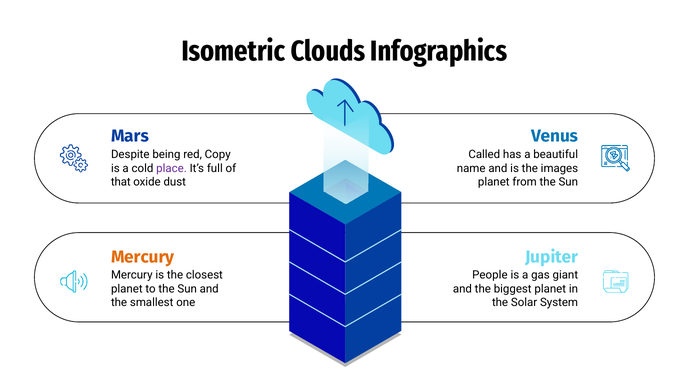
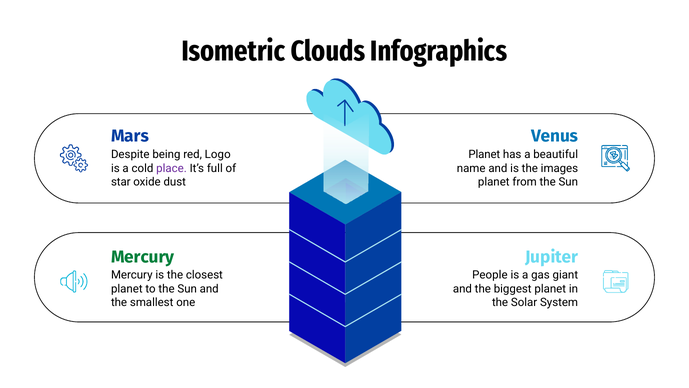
Copy: Copy -> Logo
Called at (484, 154): Called -> Planet
that: that -> star
Mercury at (143, 257) colour: orange -> green
